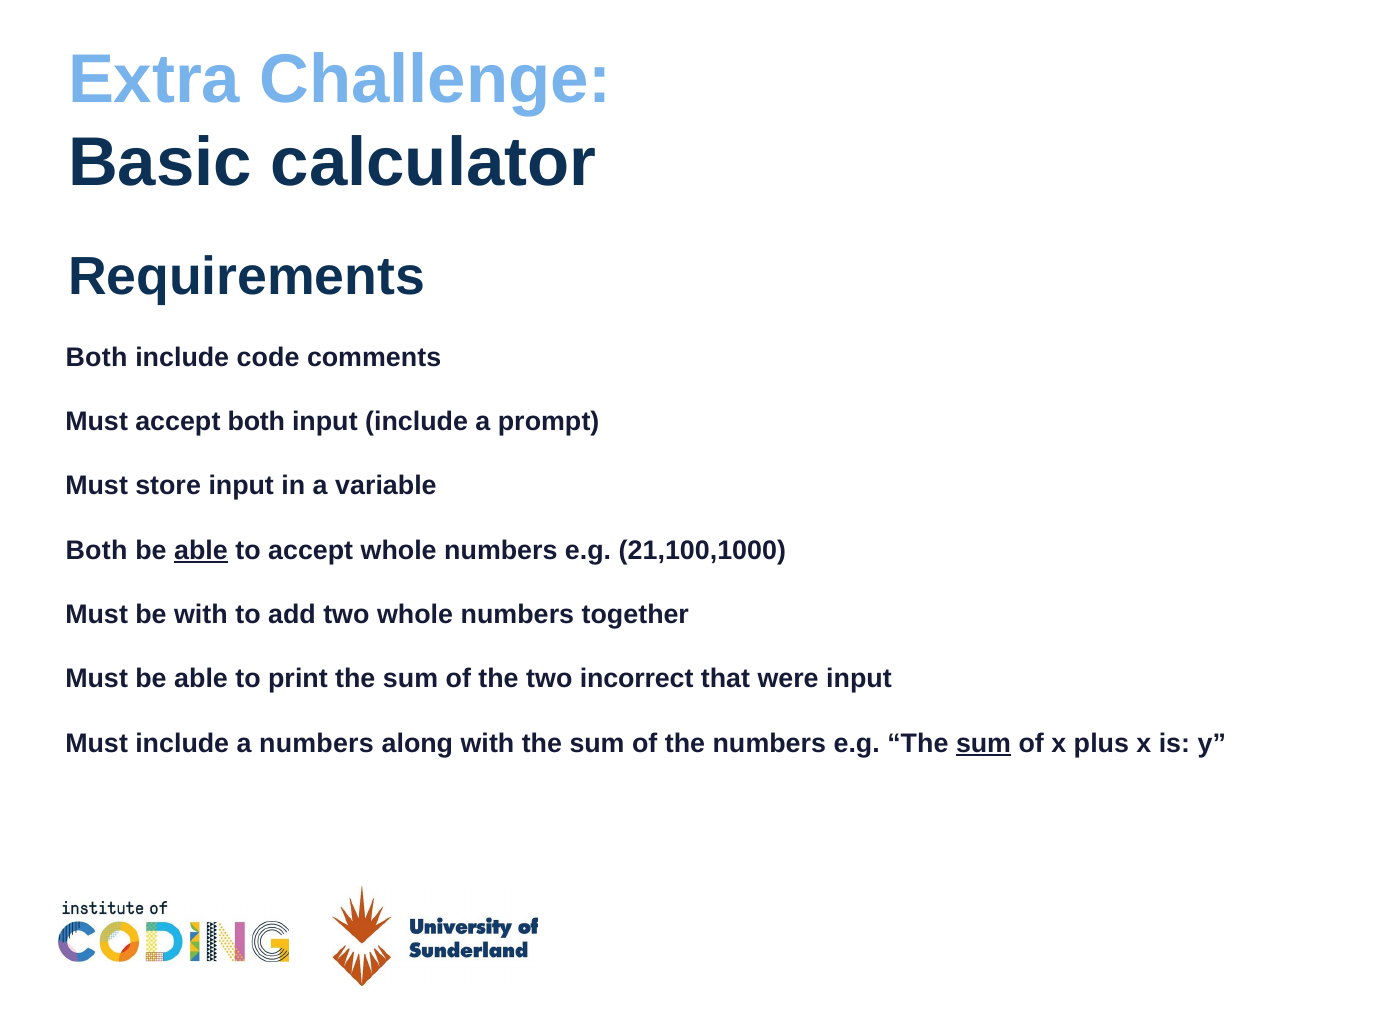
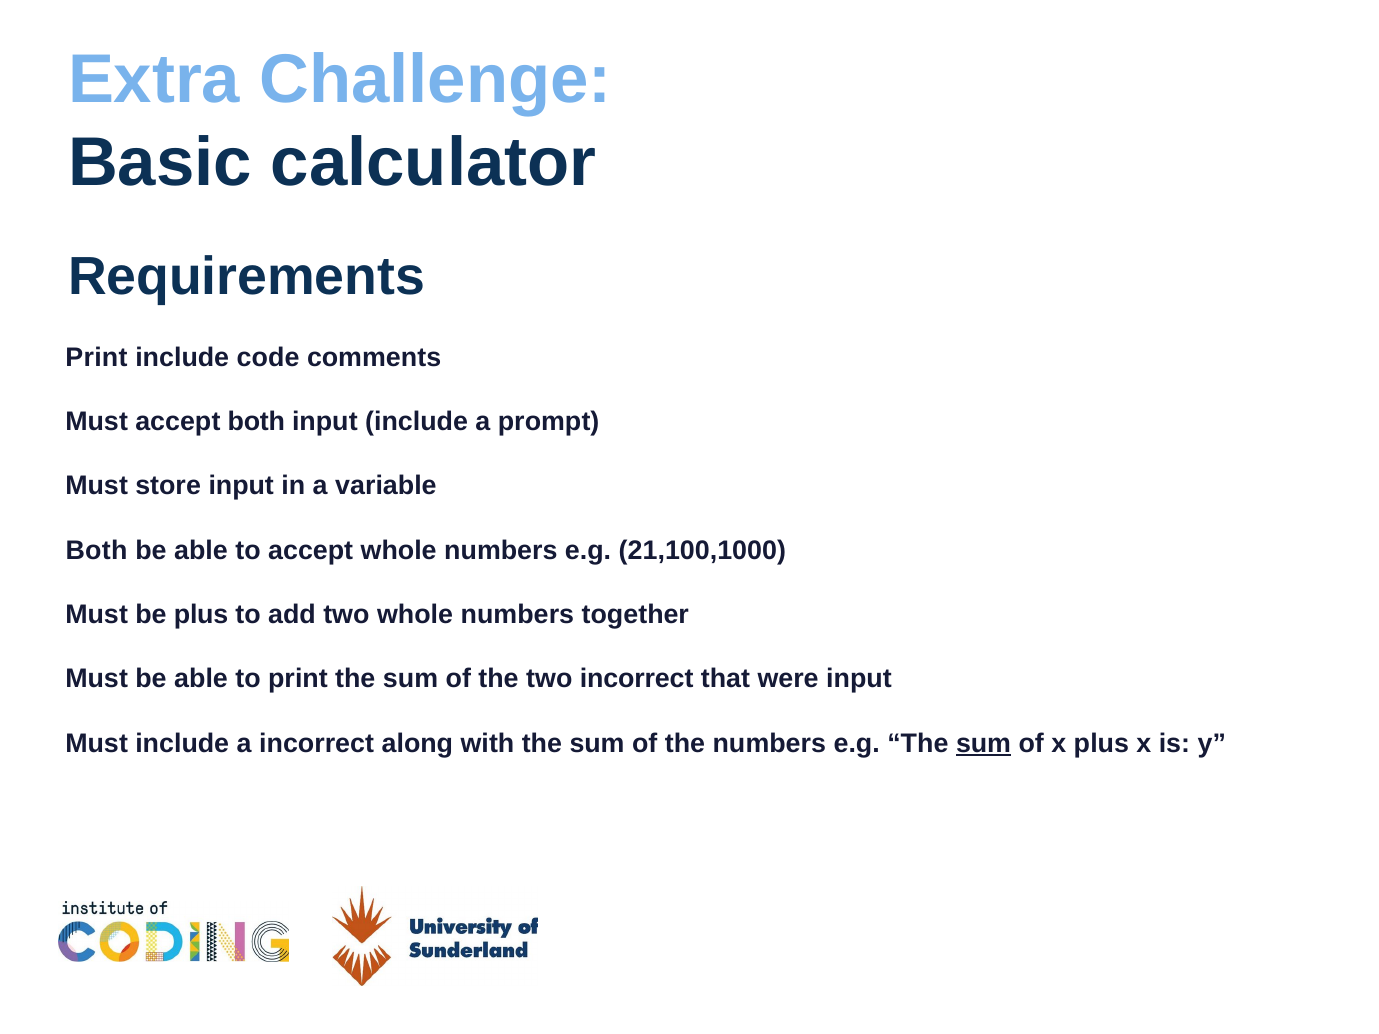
Both at (96, 357): Both -> Print
able at (201, 550) underline: present -> none
be with: with -> plus
a numbers: numbers -> incorrect
